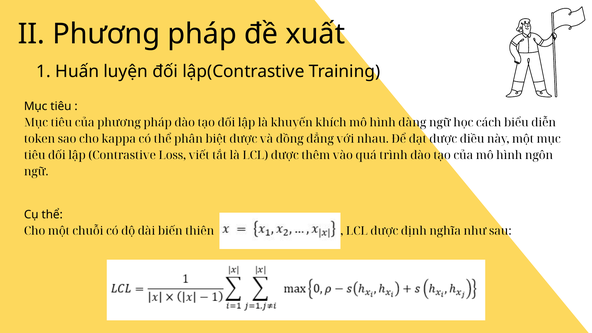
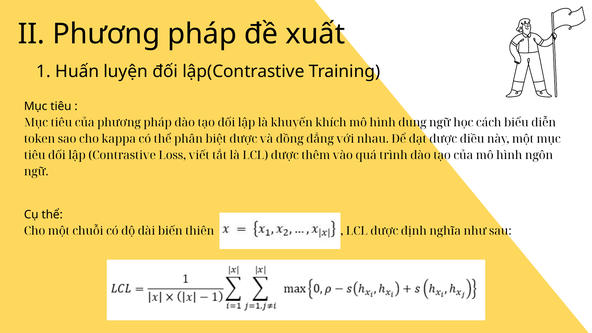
dàng: dàng -> dung
